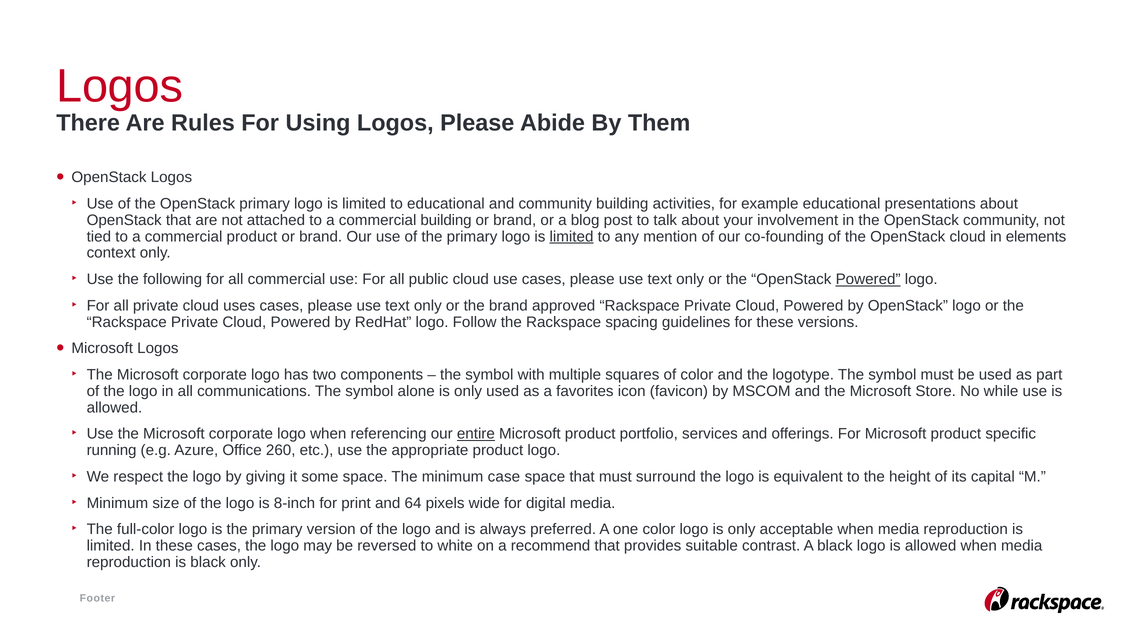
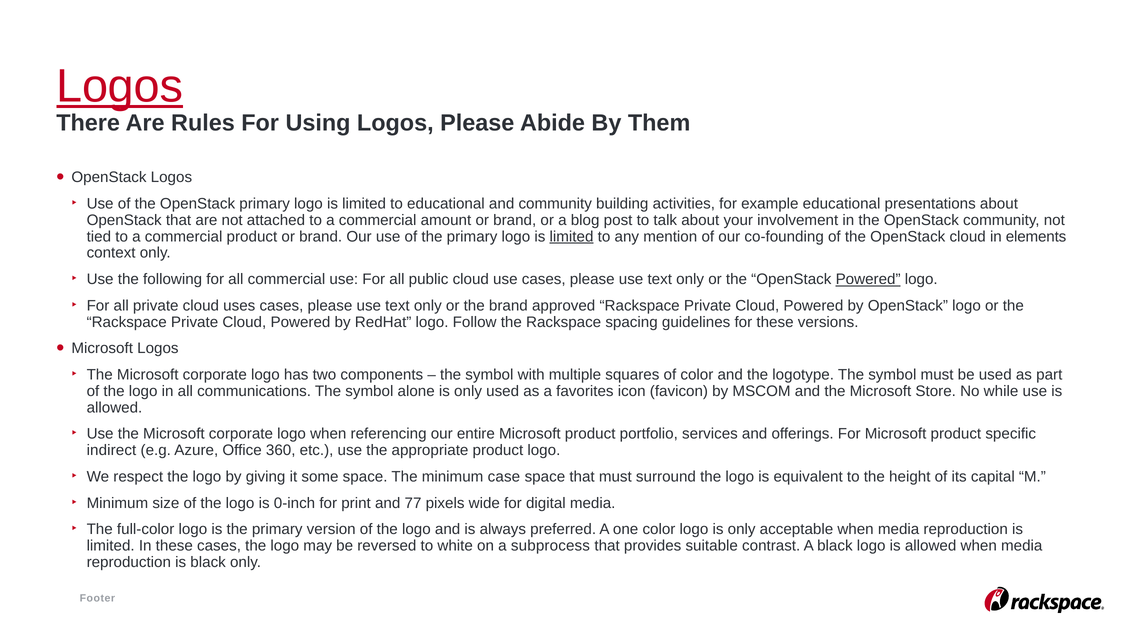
Logos at (120, 86) underline: none -> present
commercial building: building -> amount
entire underline: present -> none
running: running -> indirect
260: 260 -> 360
8-inch: 8-inch -> 0-inch
64: 64 -> 77
recommend: recommend -> subprocess
